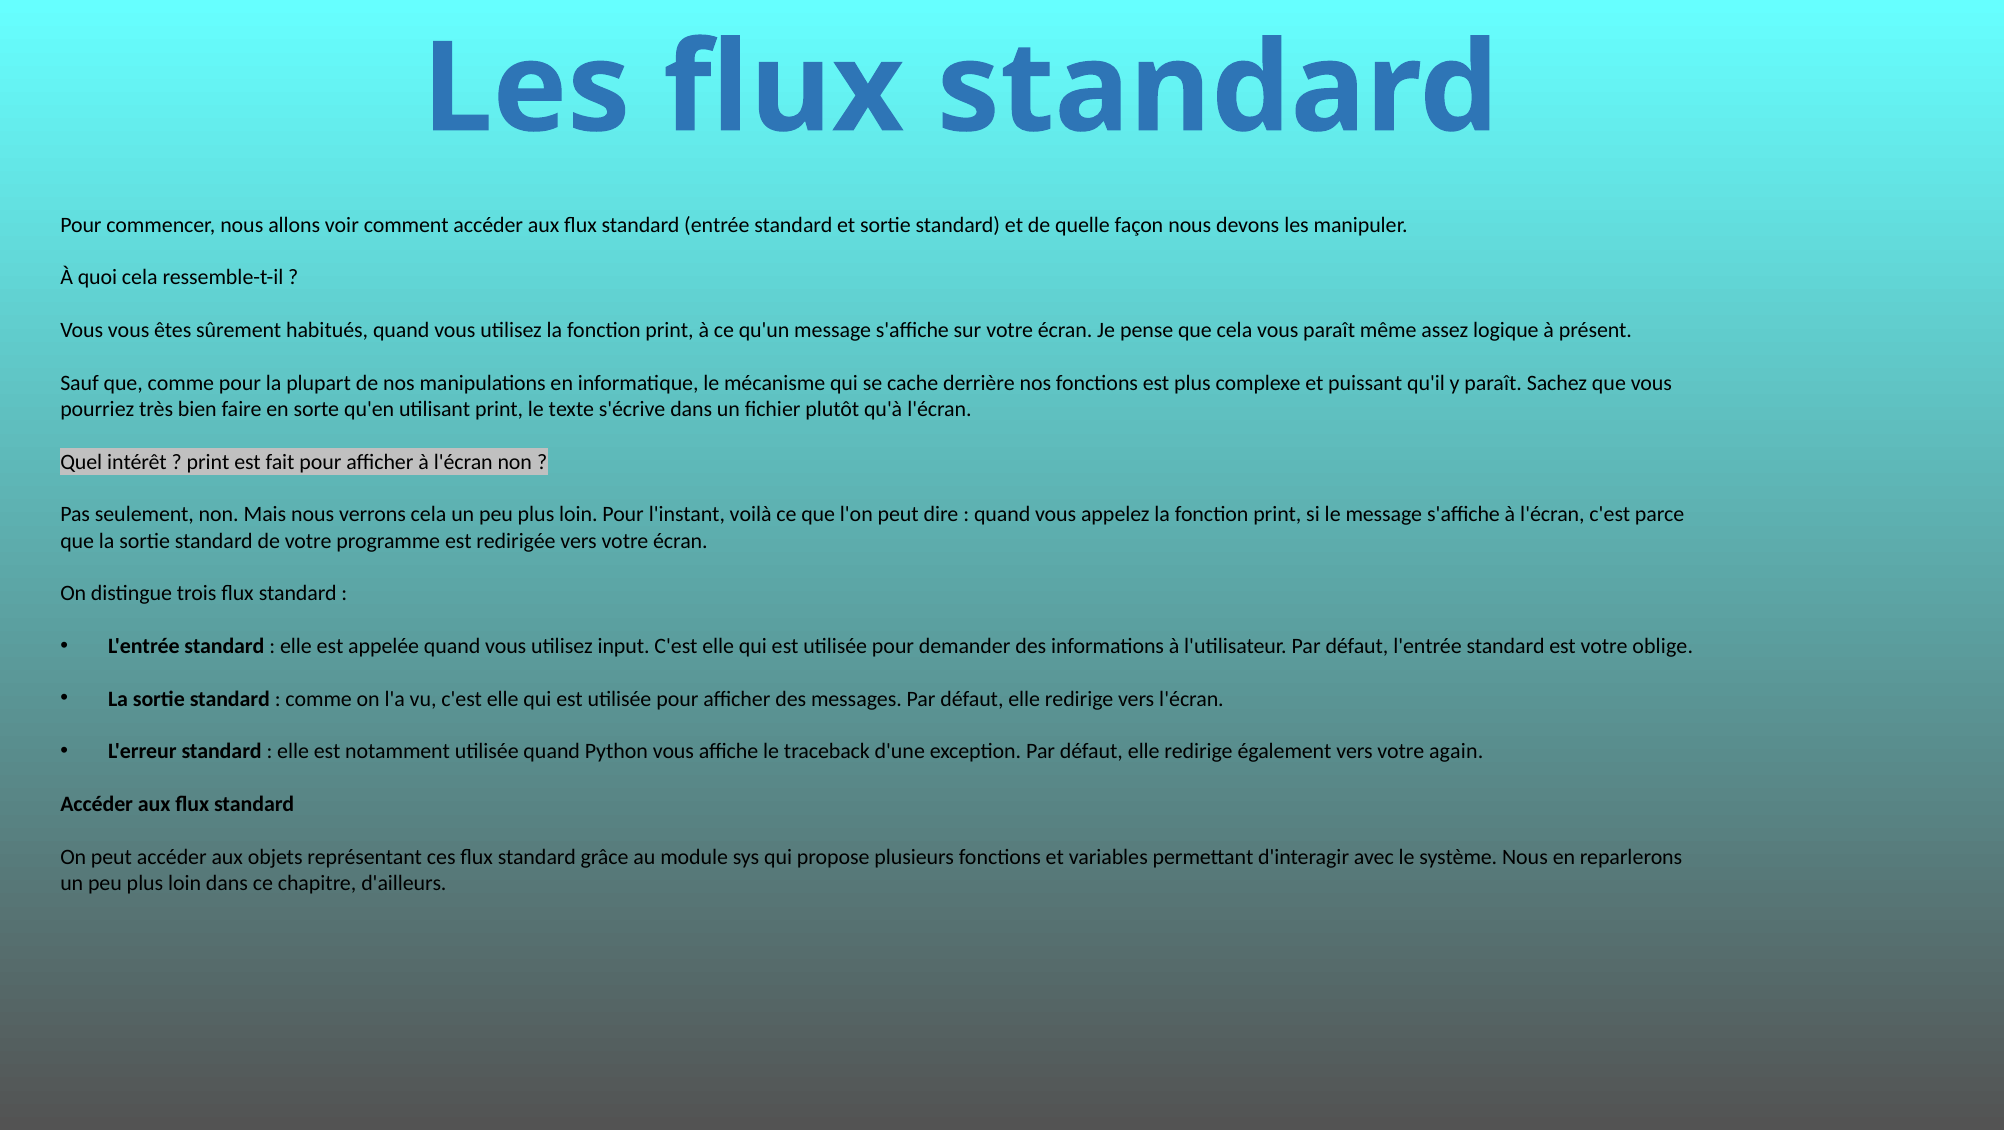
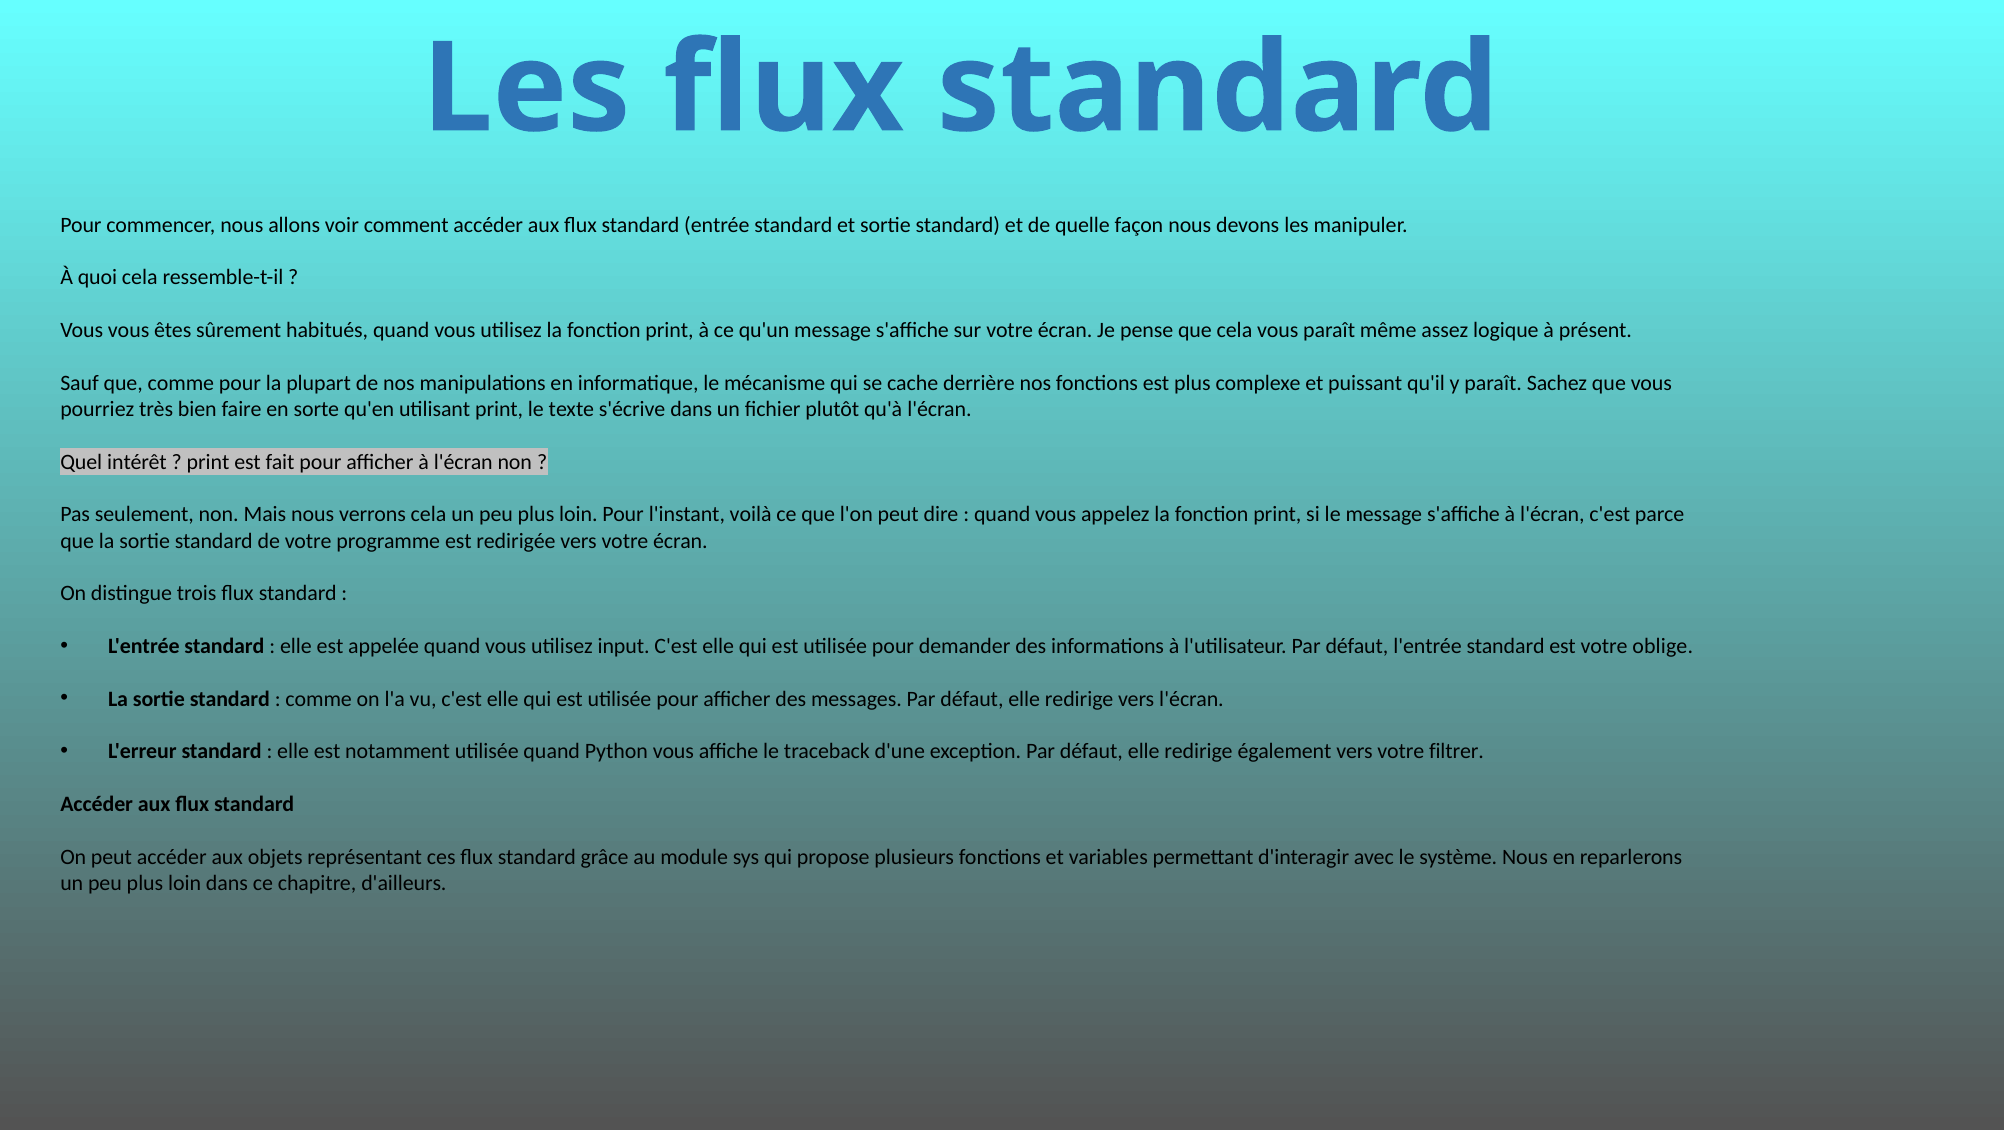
again: again -> filtrer
